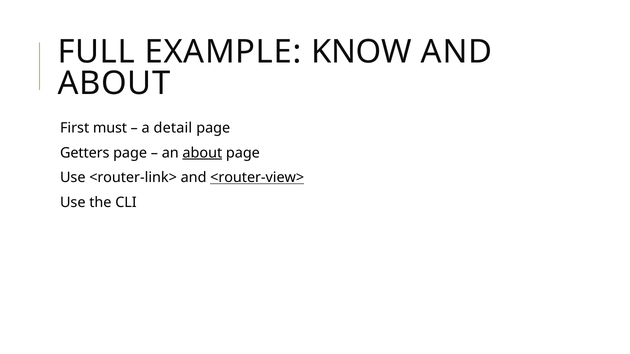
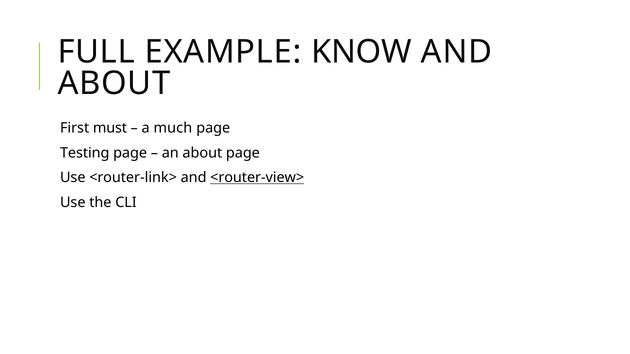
detail: detail -> much
Getters: Getters -> Testing
about at (202, 153) underline: present -> none
